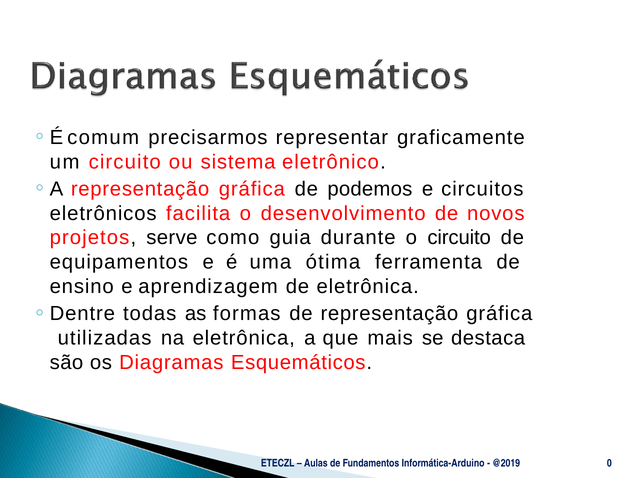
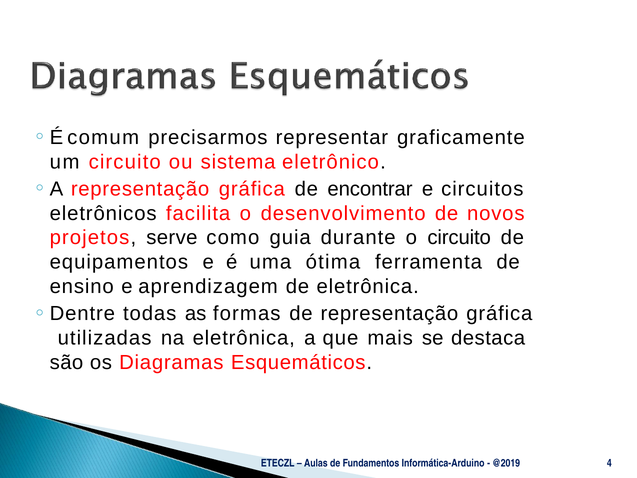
podemos: podemos -> encontrar
0: 0 -> 4
